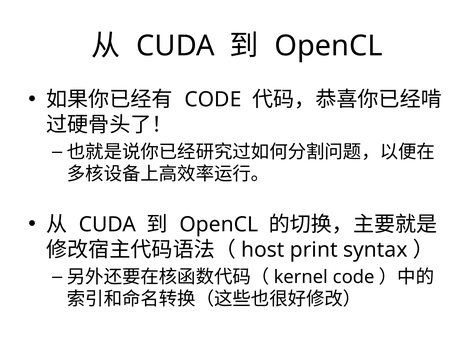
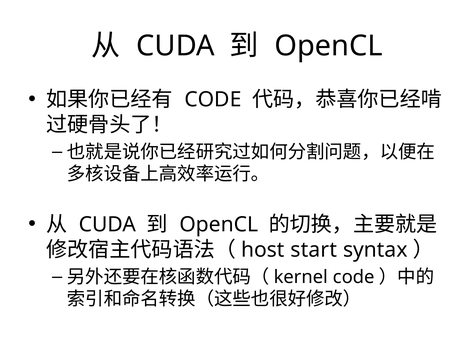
print: print -> start
